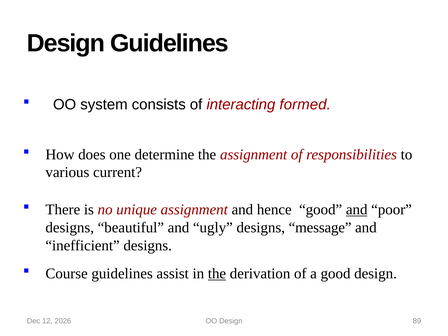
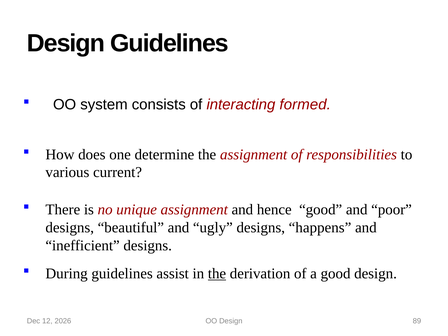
and at (357, 210) underline: present -> none
message: message -> happens
Course: Course -> During
